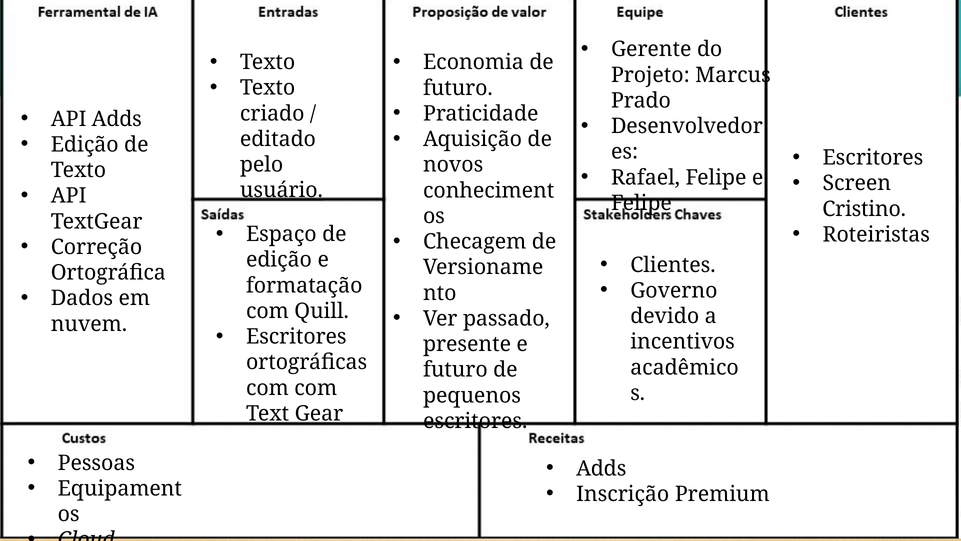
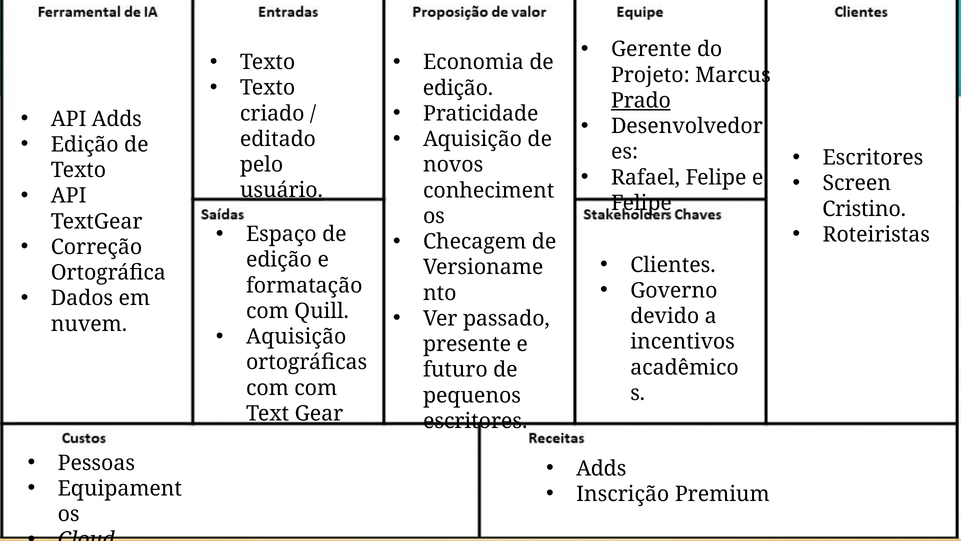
futuro at (458, 88): futuro -> edição
Prado underline: none -> present
Escritores at (296, 336): Escritores -> Aquisição
